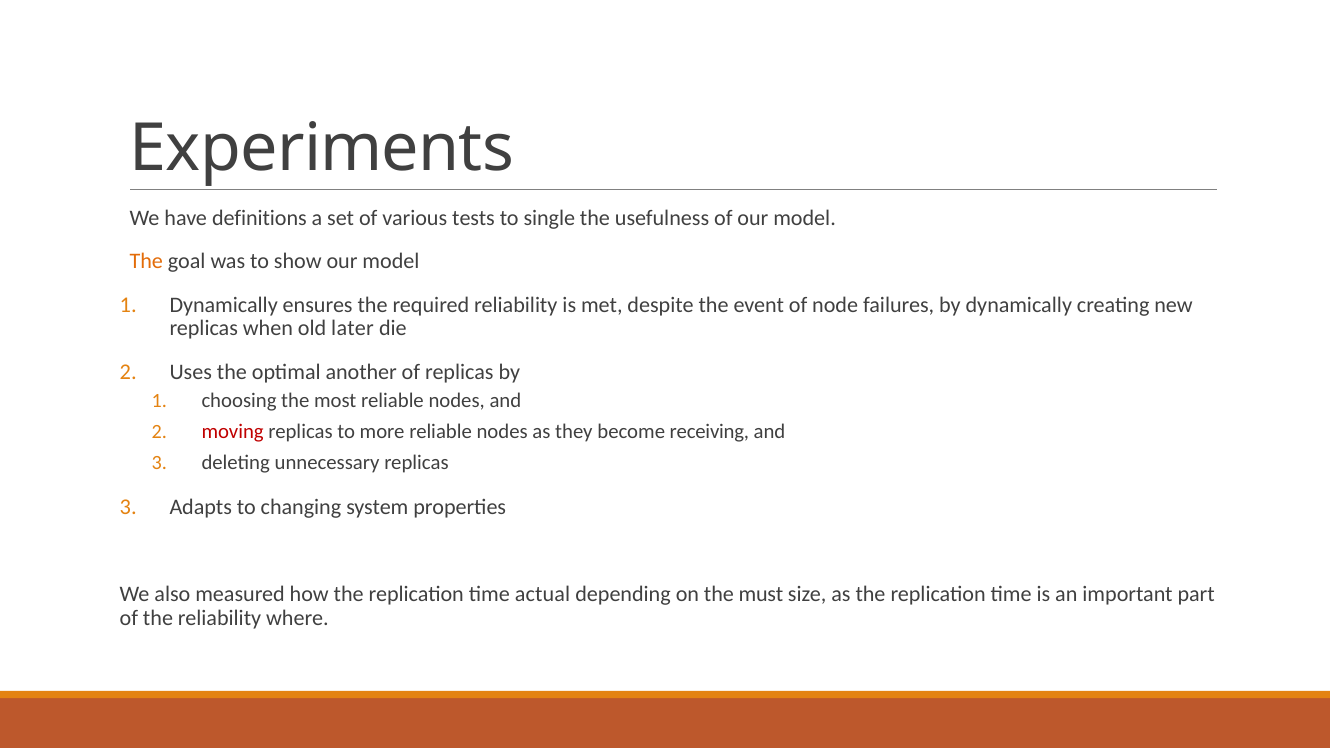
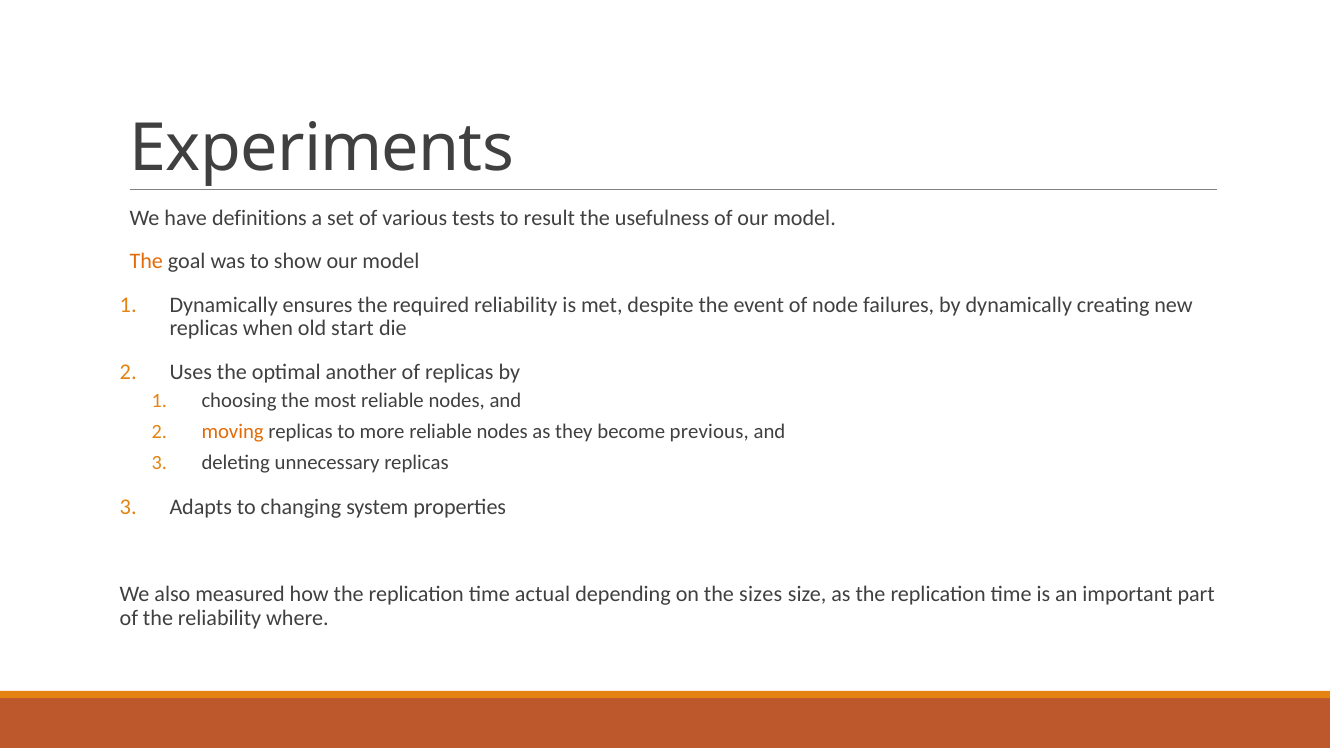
single: single -> result
later: later -> start
moving colour: red -> orange
receiving: receiving -> previous
must: must -> sizes
